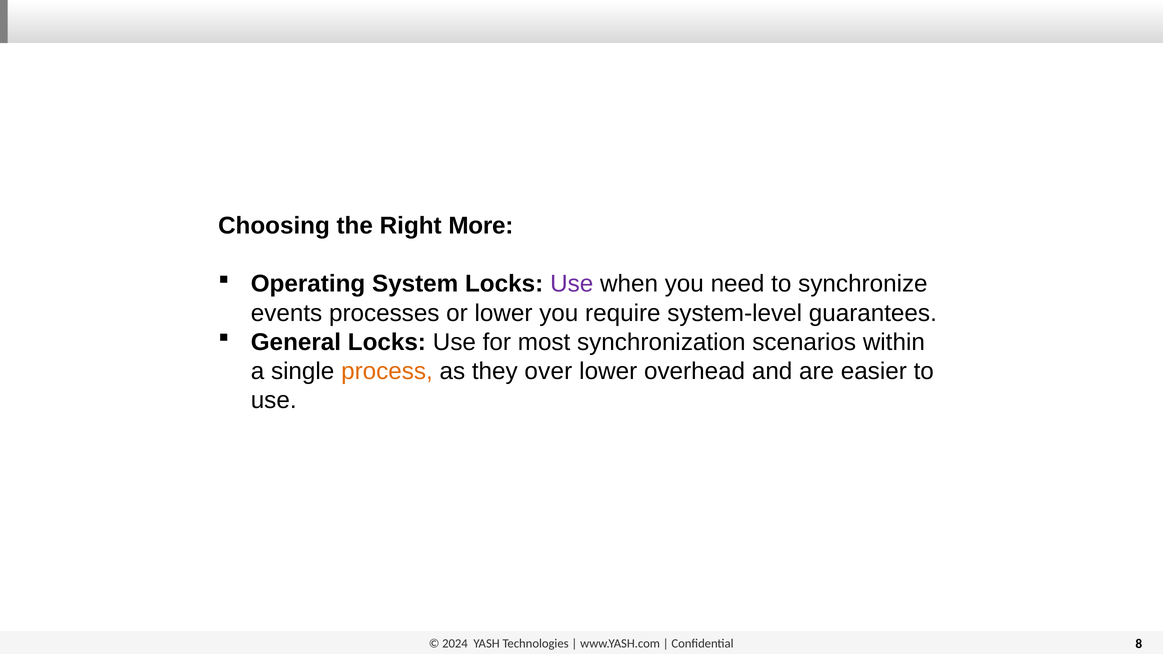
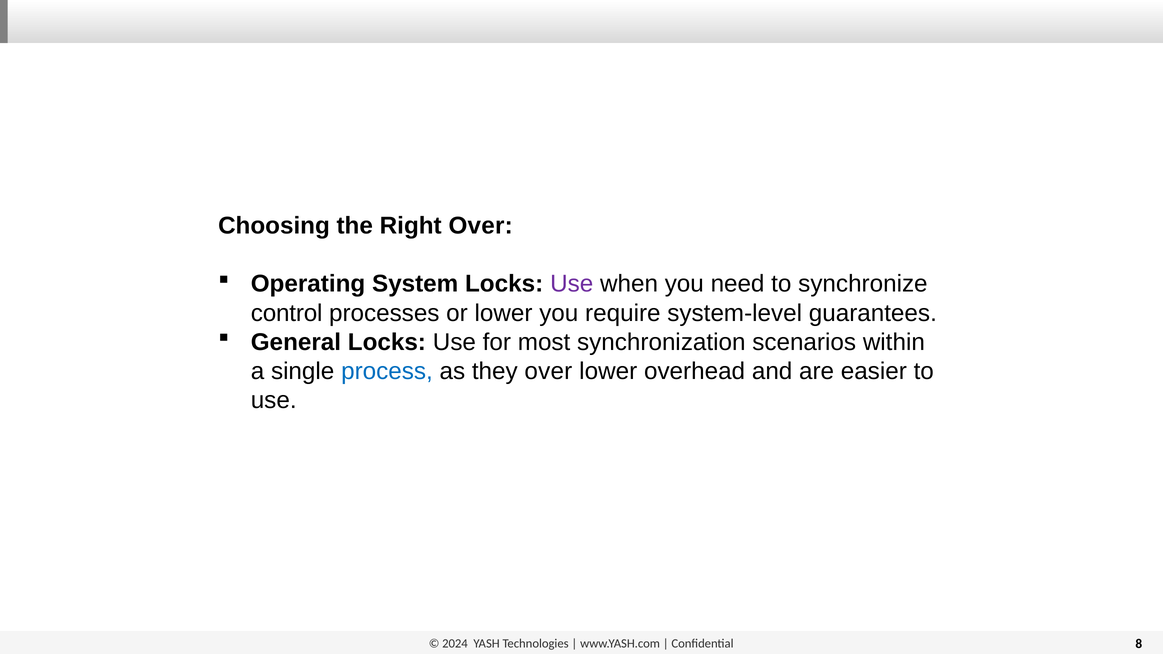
Right More: More -> Over
events: events -> control
process colour: orange -> blue
